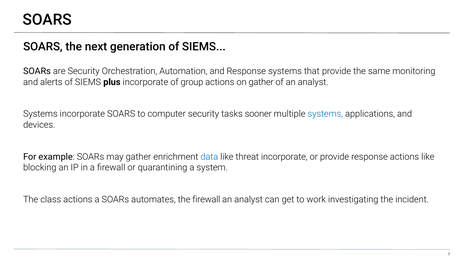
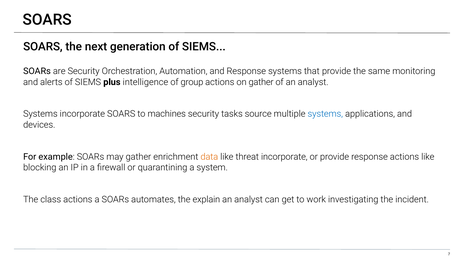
plus incorporate: incorporate -> intelligence
computer: computer -> machines
sooner: sooner -> source
data colour: blue -> orange
the firewall: firewall -> explain
